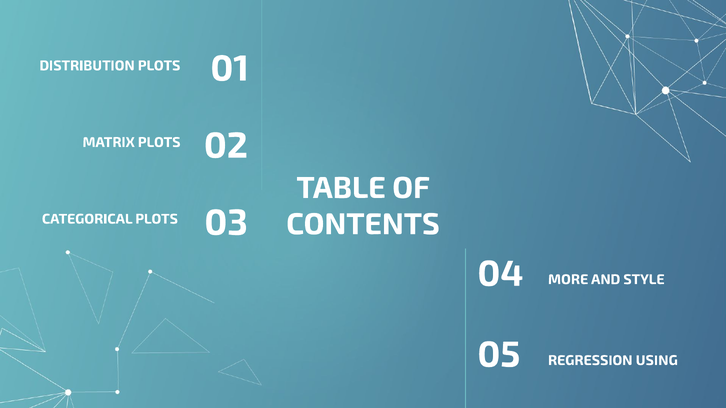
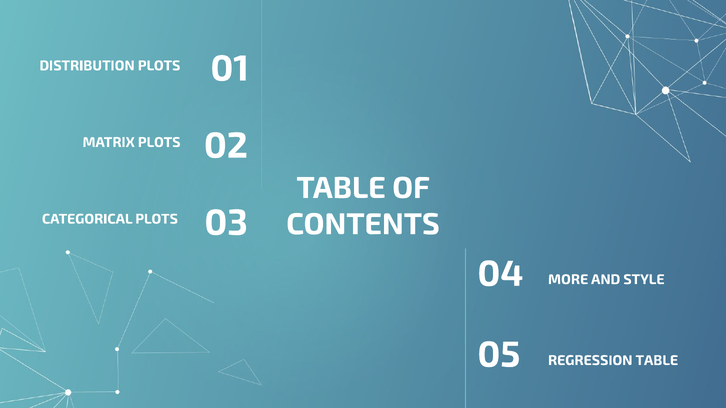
REGRESSION USING: USING -> TABLE
